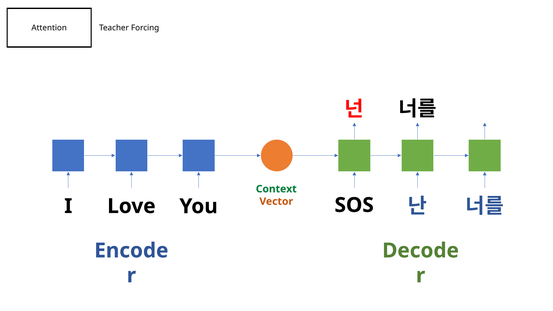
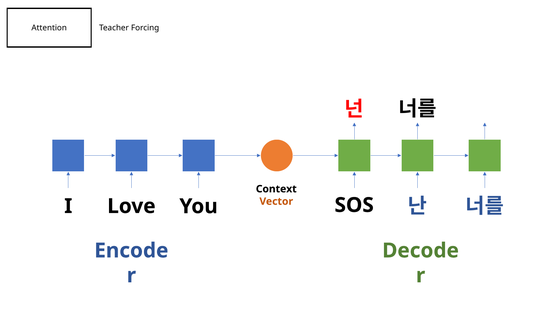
Context colour: green -> black
